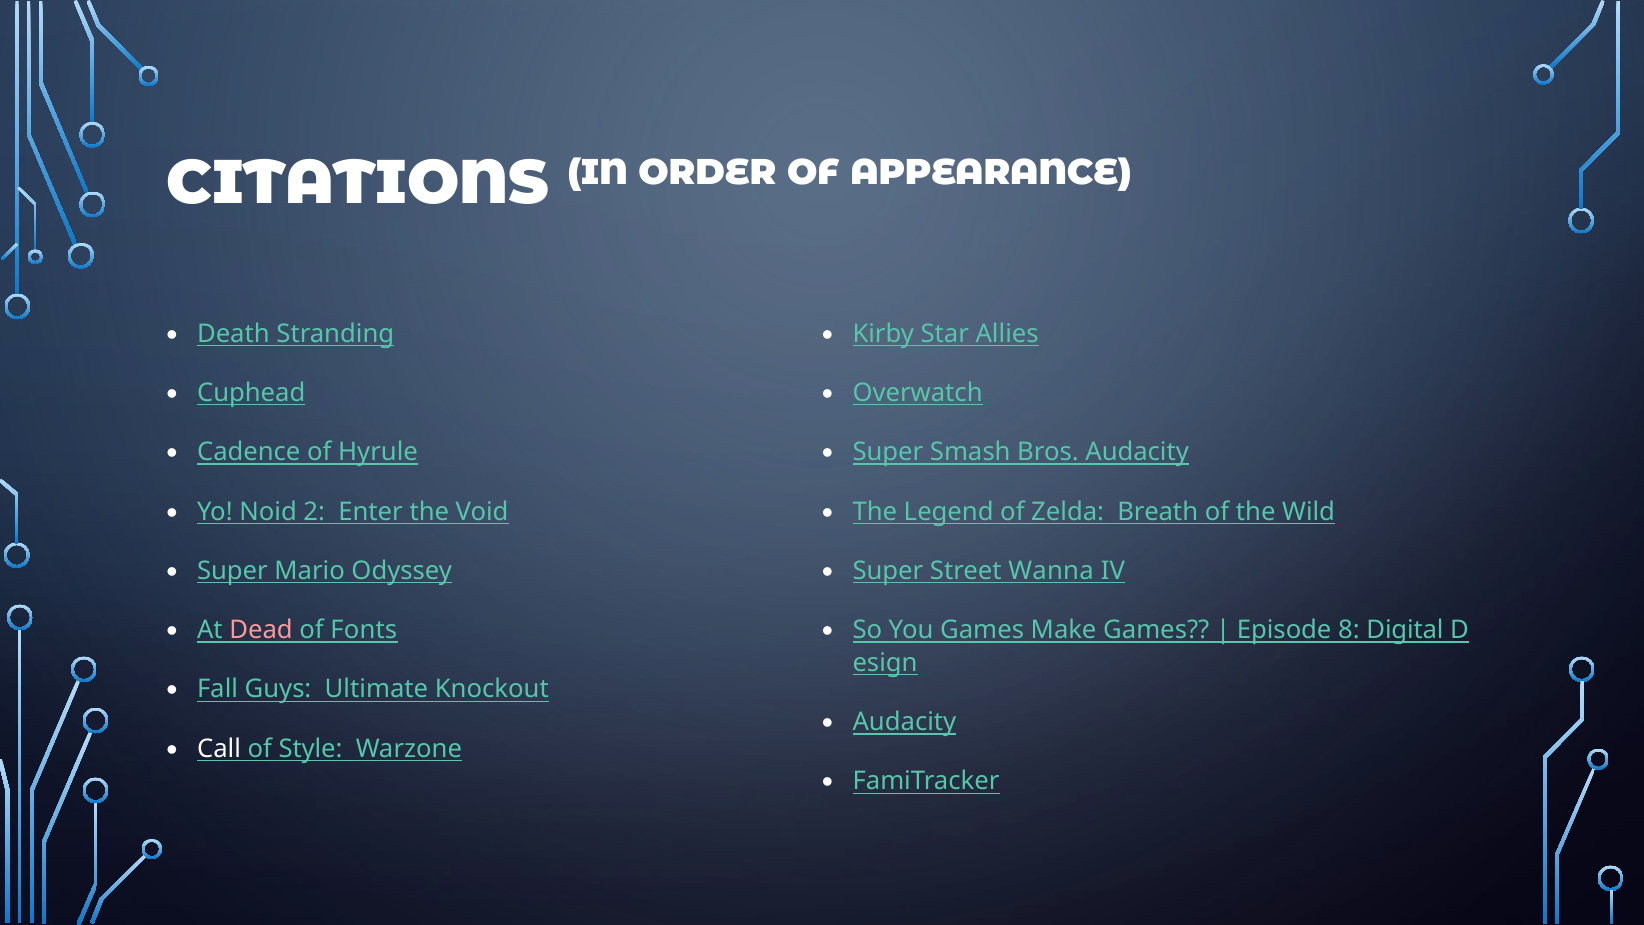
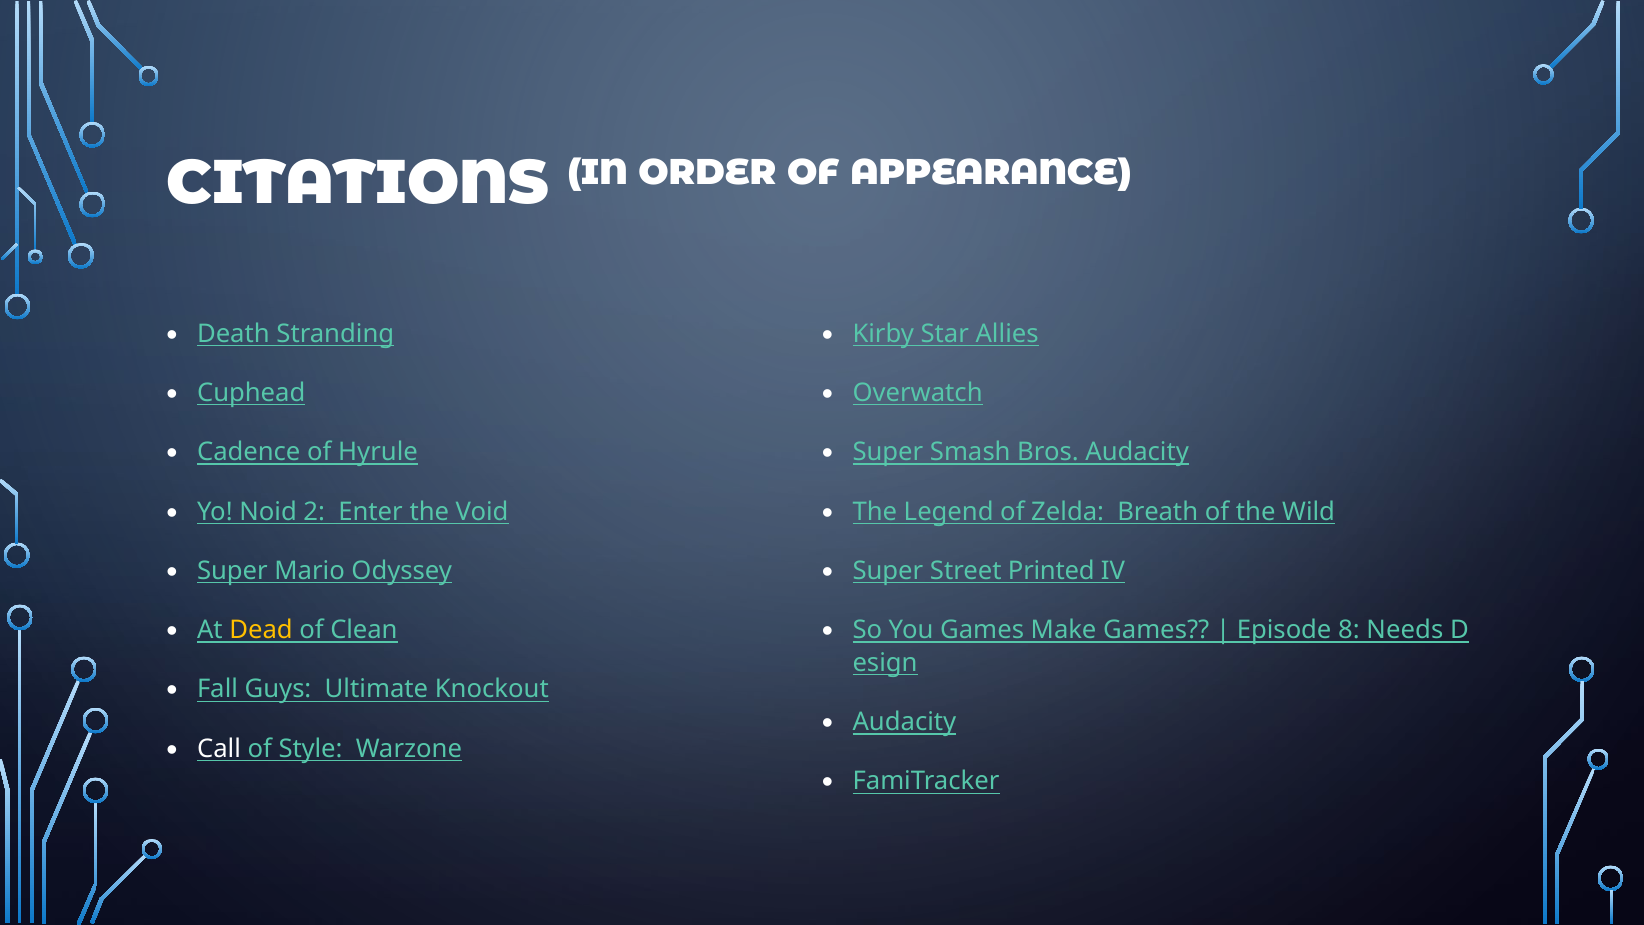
Wanna: Wanna -> Printed
Dead colour: pink -> yellow
Fonts: Fonts -> Clean
Digital: Digital -> Needs
